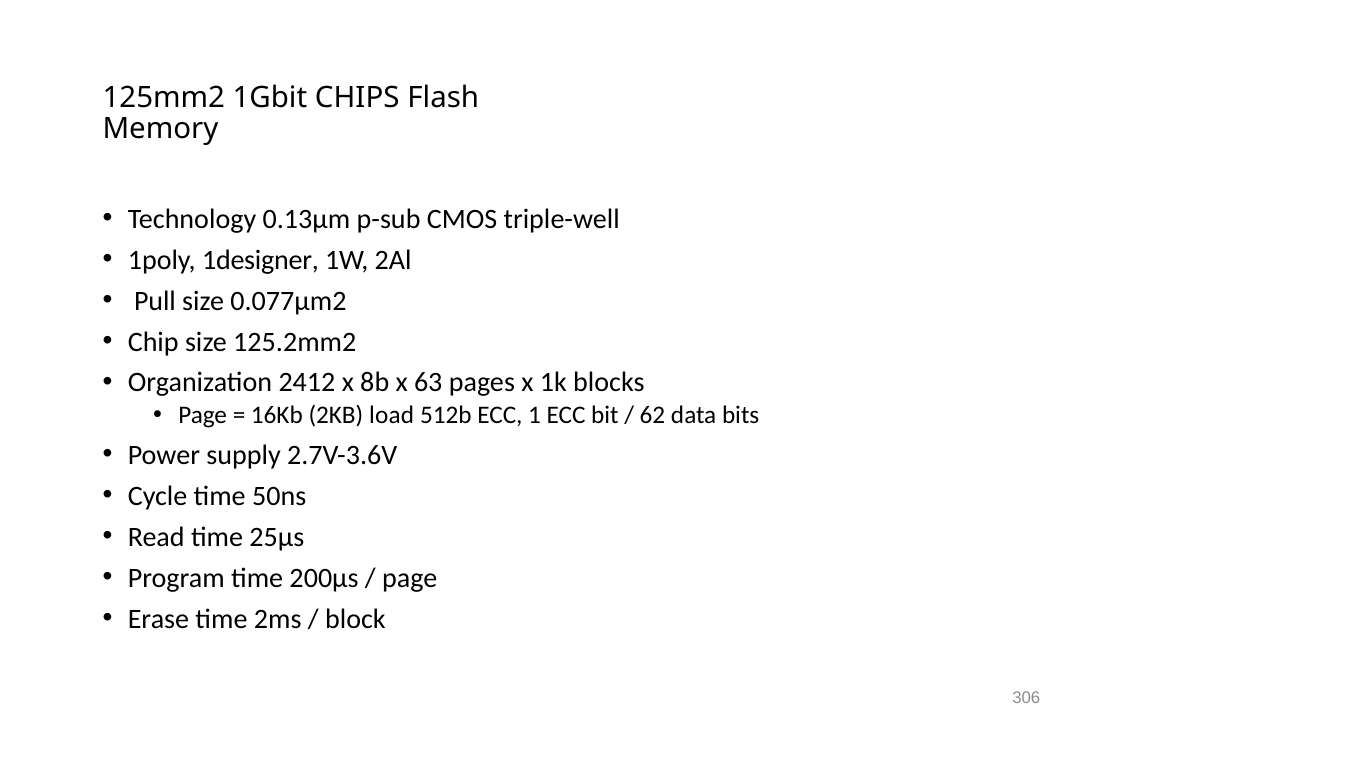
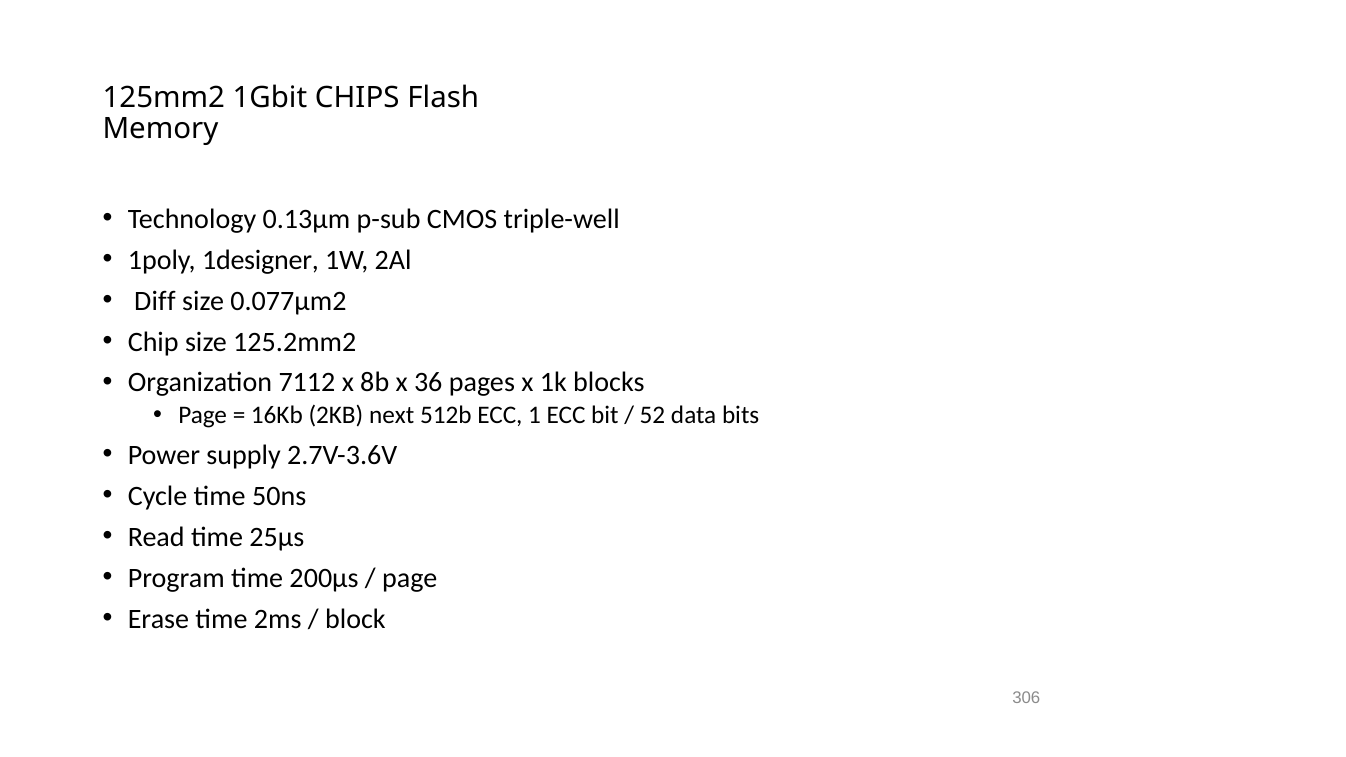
Pull: Pull -> Diff
2412: 2412 -> 7112
63: 63 -> 36
load: load -> next
62: 62 -> 52
